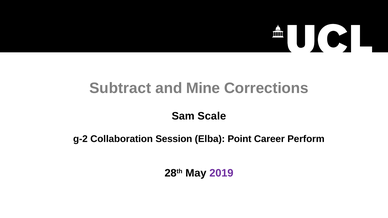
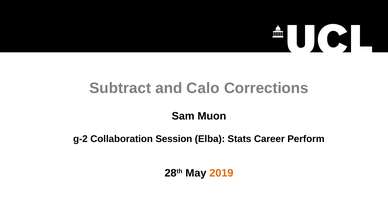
Mine: Mine -> Calo
Scale: Scale -> Muon
Point: Point -> Stats
2019 colour: purple -> orange
